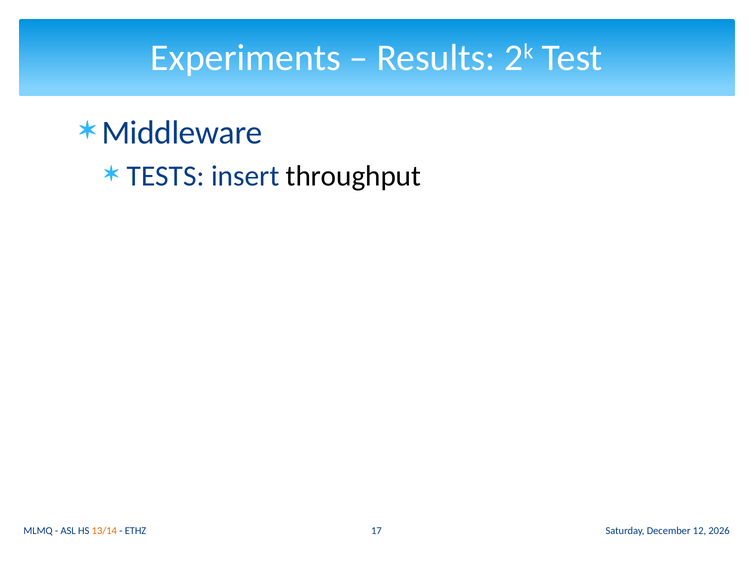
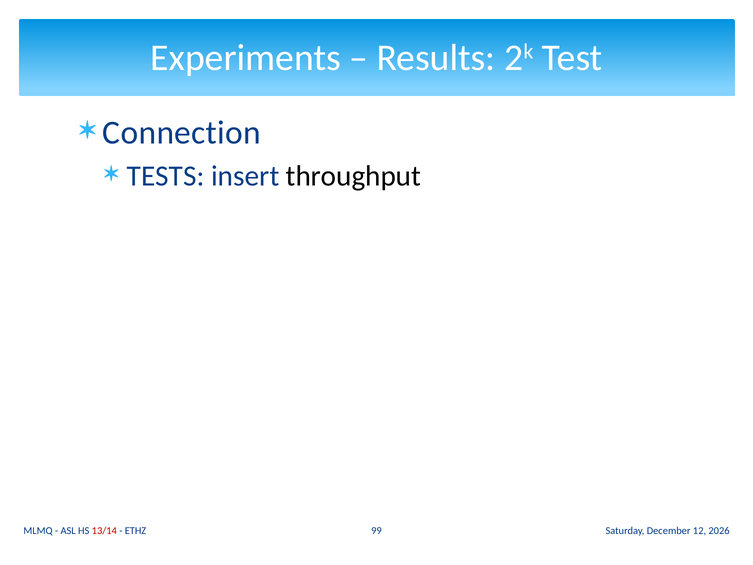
Middleware: Middleware -> Connection
13/14 colour: orange -> red
17: 17 -> 99
